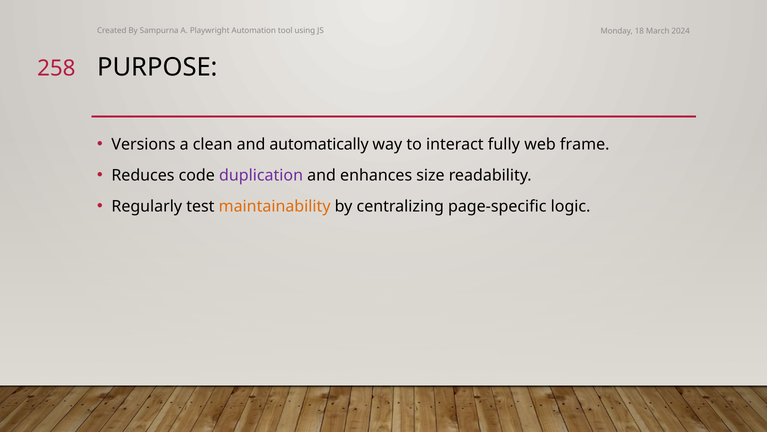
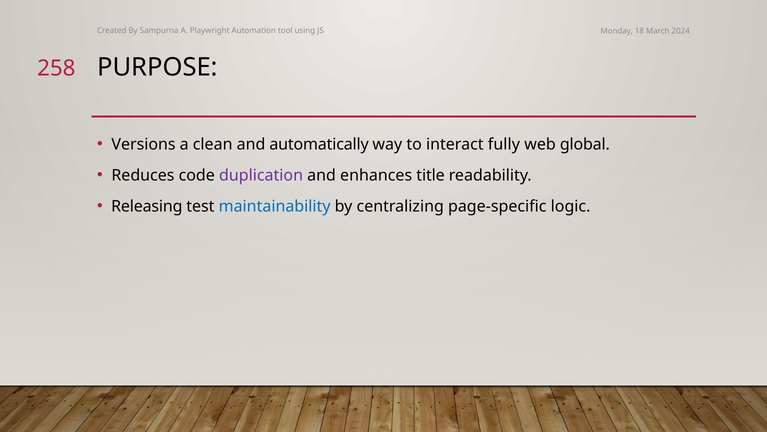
frame: frame -> global
size: size -> title
Regularly: Regularly -> Releasing
maintainability colour: orange -> blue
